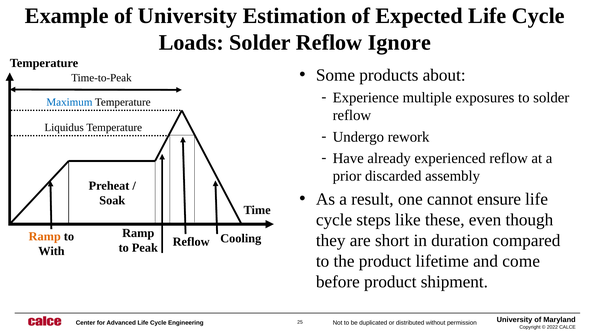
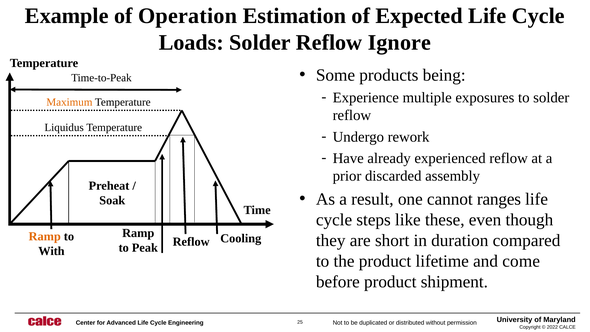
of University: University -> Operation
about: about -> being
Maximum colour: blue -> orange
ensure: ensure -> ranges
